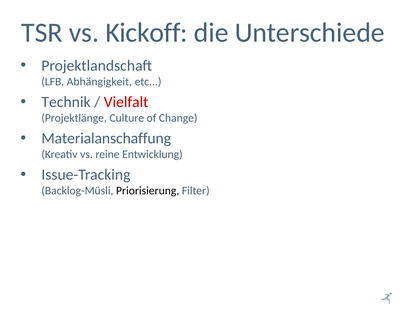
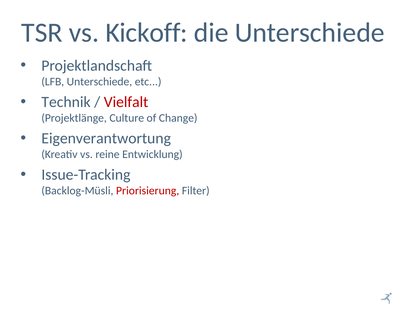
LFB Abhängigkeit: Abhängigkeit -> Unterschiede
Materialanschaffung: Materialanschaffung -> Eigenverantwortung
Priorisierung colour: black -> red
